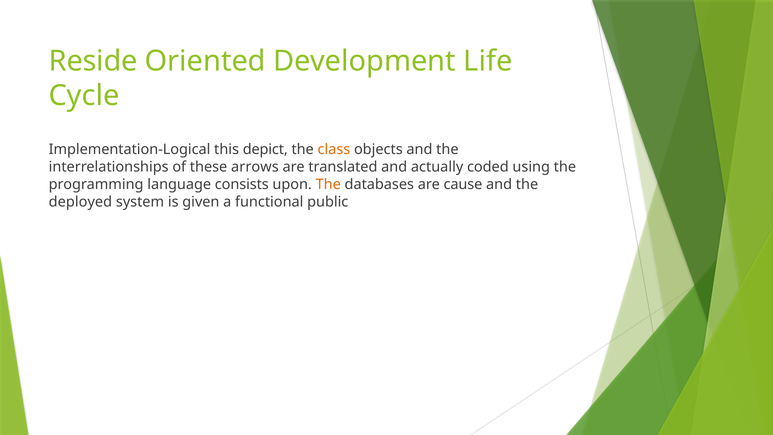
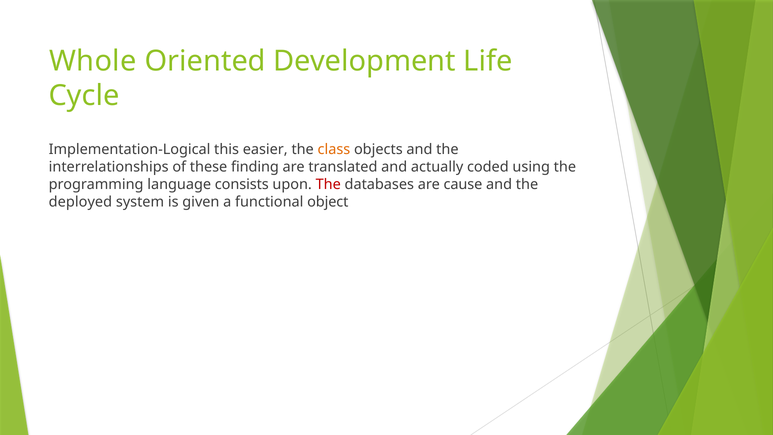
Reside: Reside -> Whole
depict: depict -> easier
arrows: arrows -> finding
The at (328, 184) colour: orange -> red
public: public -> object
